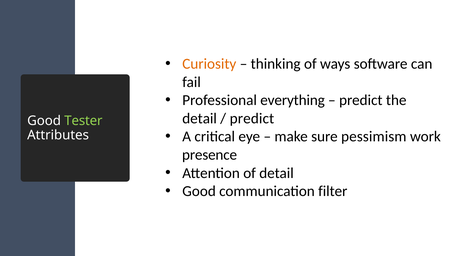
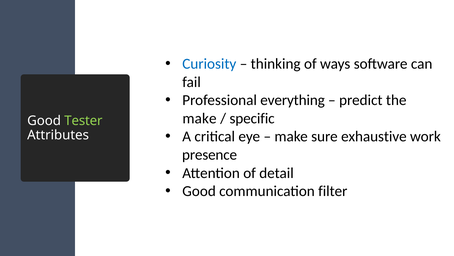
Curiosity colour: orange -> blue
detail at (200, 118): detail -> make
predict at (252, 118): predict -> specific
pessimism: pessimism -> exhaustive
